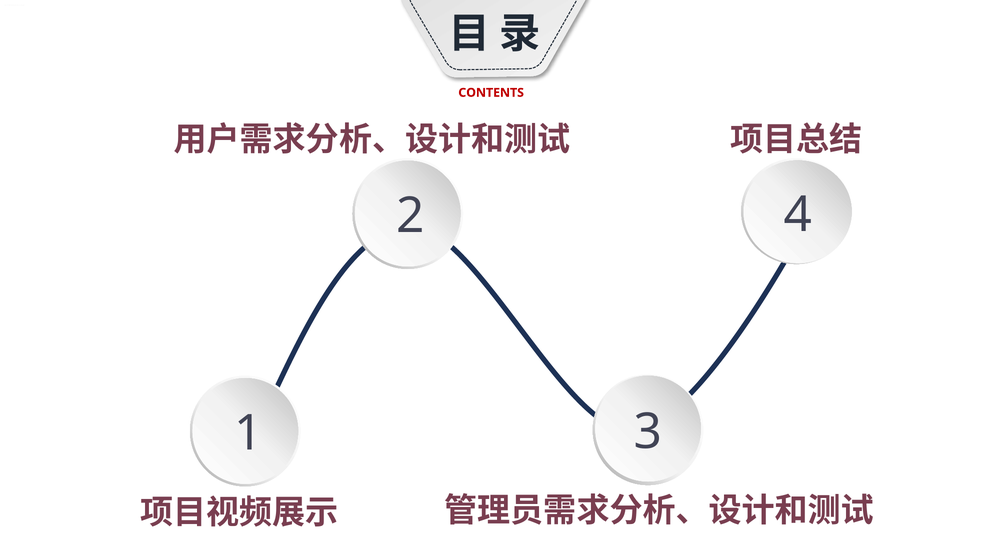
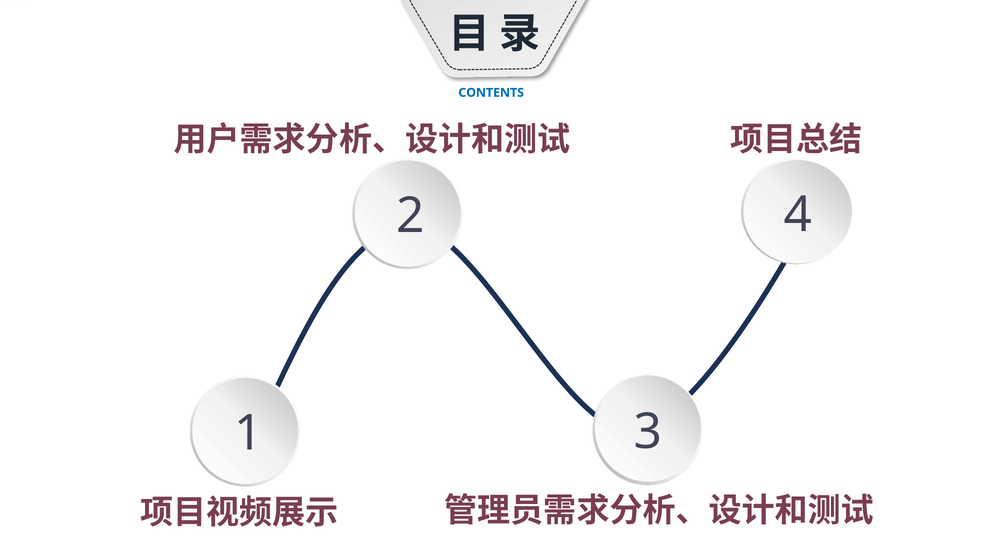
CONTENTS colour: red -> blue
